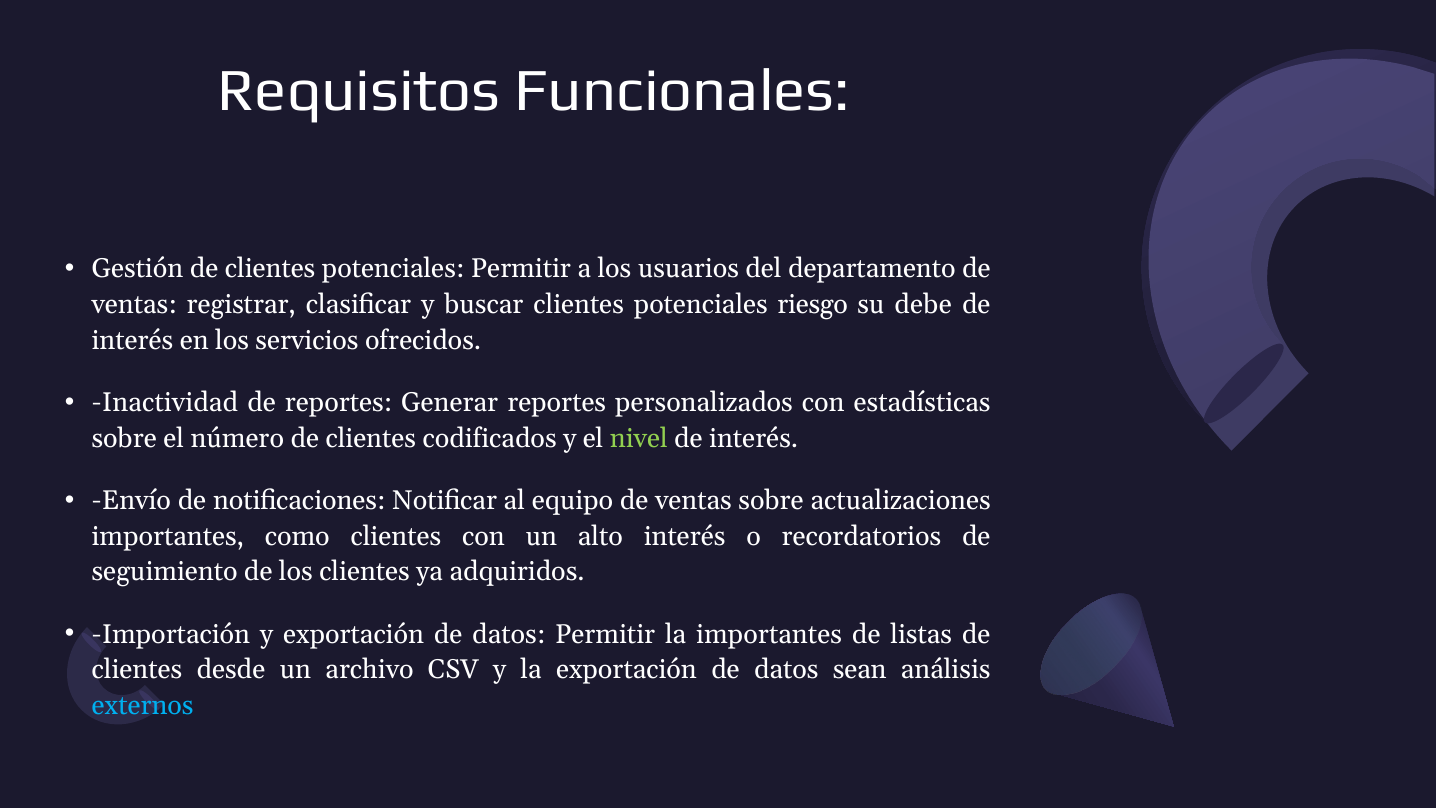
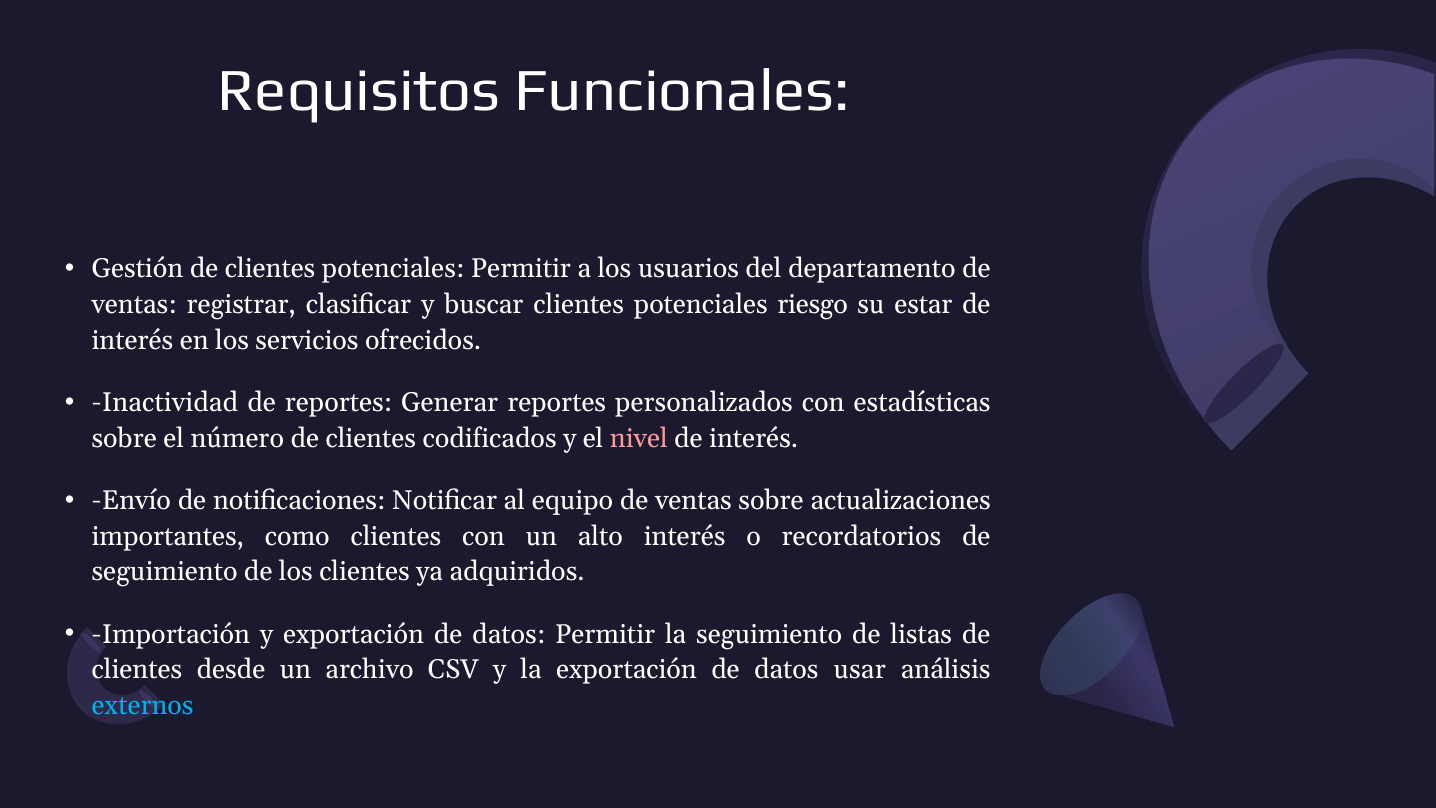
debe: debe -> estar
nivel colour: light green -> pink
la importantes: importantes -> seguimiento
sean: sean -> usar
